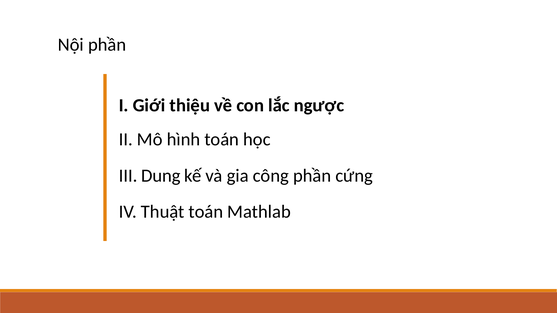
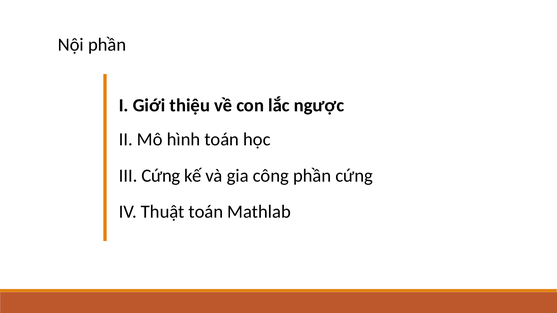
III Dung: Dung -> Cứng
